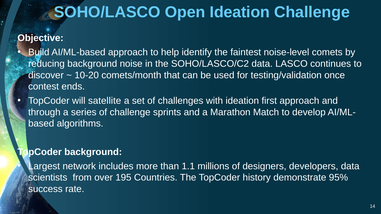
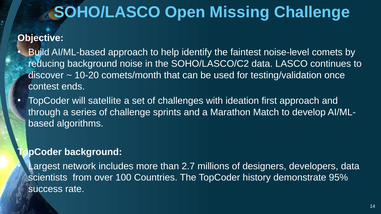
Open Ideation: Ideation -> Missing
1.1: 1.1 -> 2.7
195: 195 -> 100
